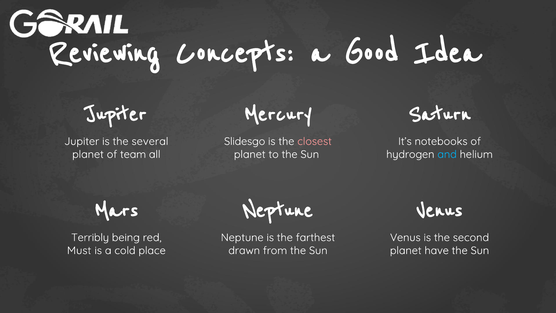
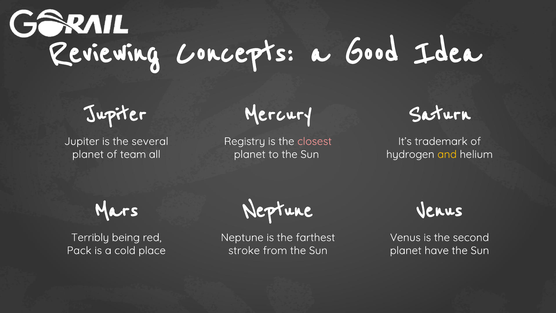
Slidesgo: Slidesgo -> Registry
notebooks: notebooks -> trademark
and colour: light blue -> yellow
Must: Must -> Pack
drawn: drawn -> stroke
